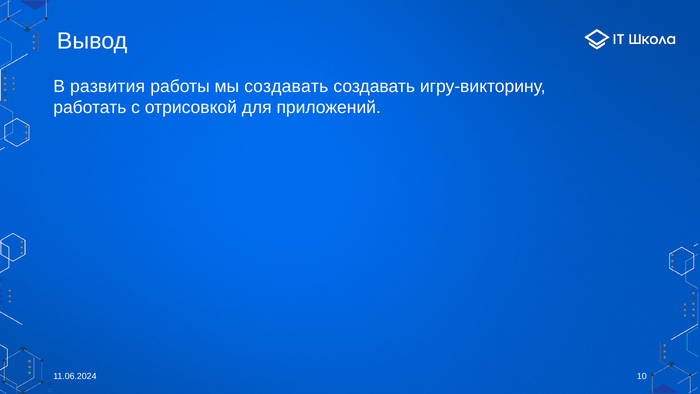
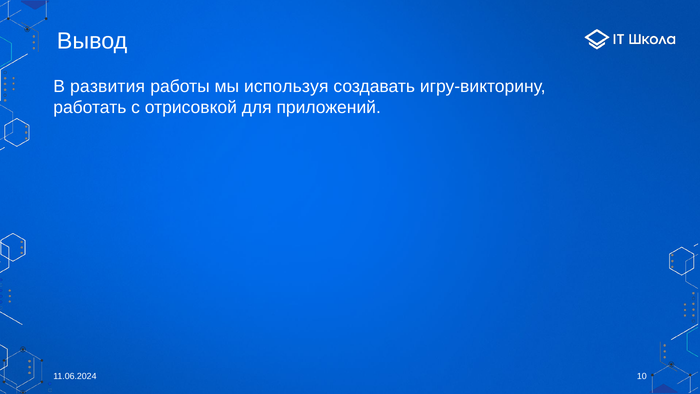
мы создавать: создавать -> используя
